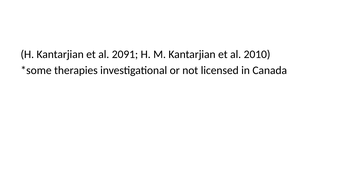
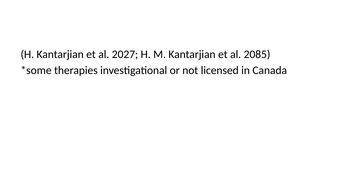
2091: 2091 -> 2027
2010: 2010 -> 2085
